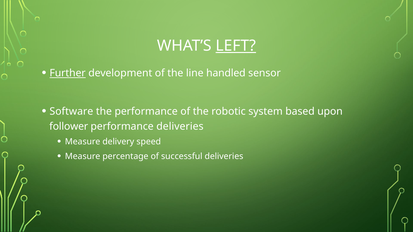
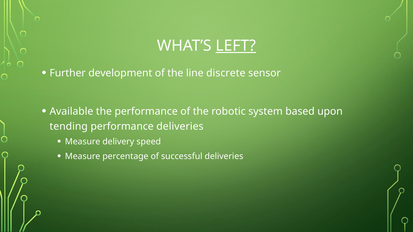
Further underline: present -> none
handled: handled -> discrete
Software: Software -> Available
follower: follower -> tending
